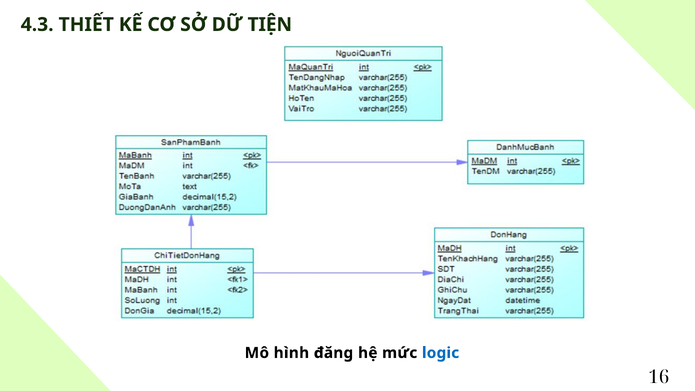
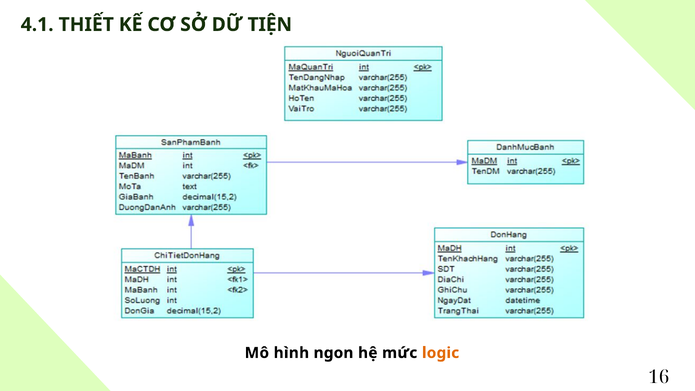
4.3: 4.3 -> 4.1
đăng: đăng -> ngon
logic colour: blue -> orange
